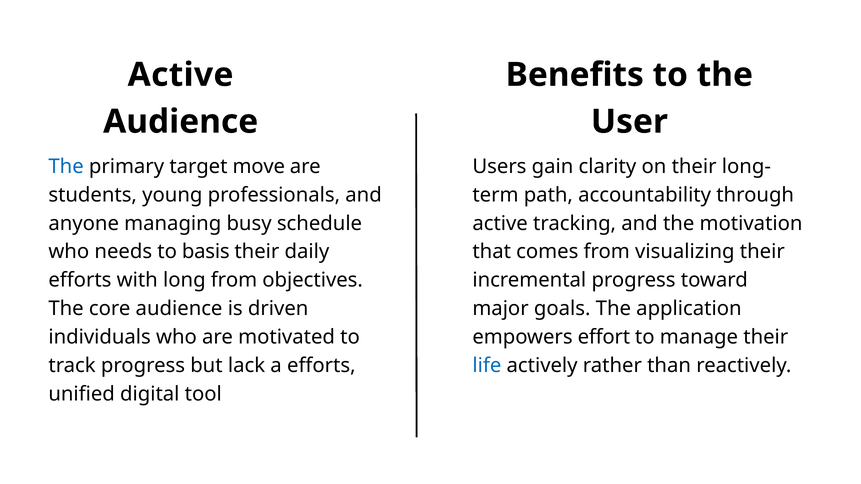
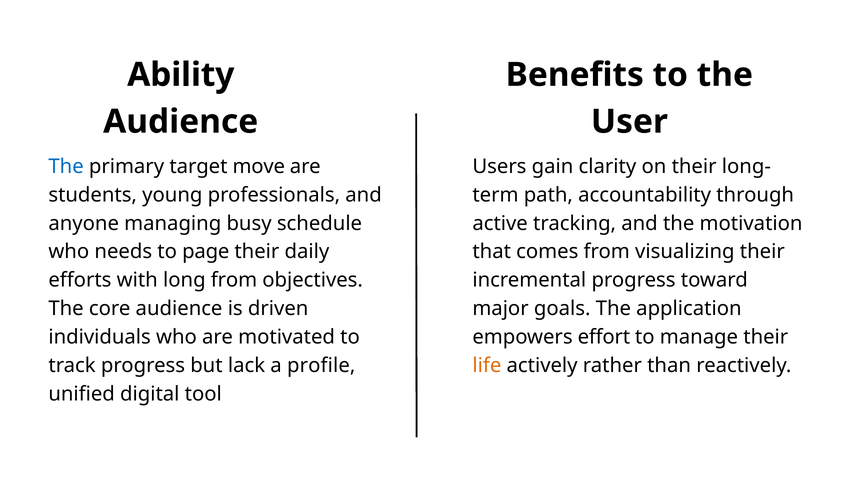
Active at (181, 75): Active -> Ability
basis: basis -> page
a efforts: efforts -> profile
life colour: blue -> orange
